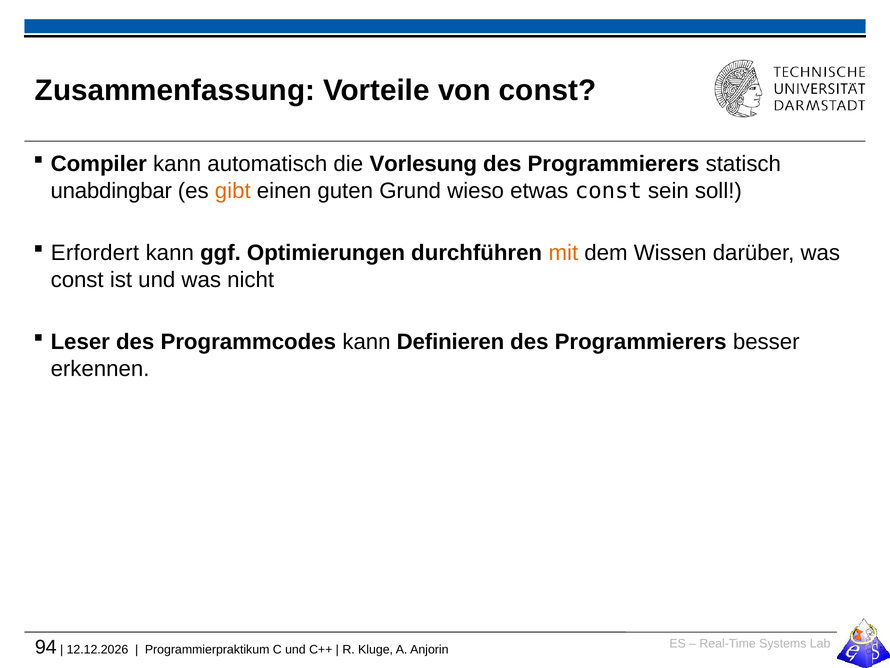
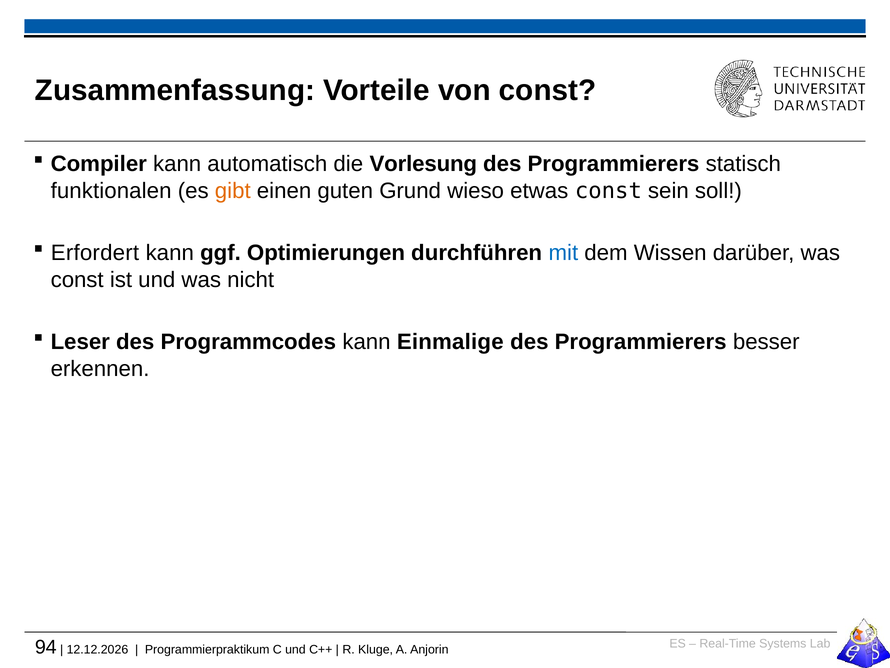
unabdingbar: unabdingbar -> funktionalen
mit colour: orange -> blue
Definieren: Definieren -> Einmalige
